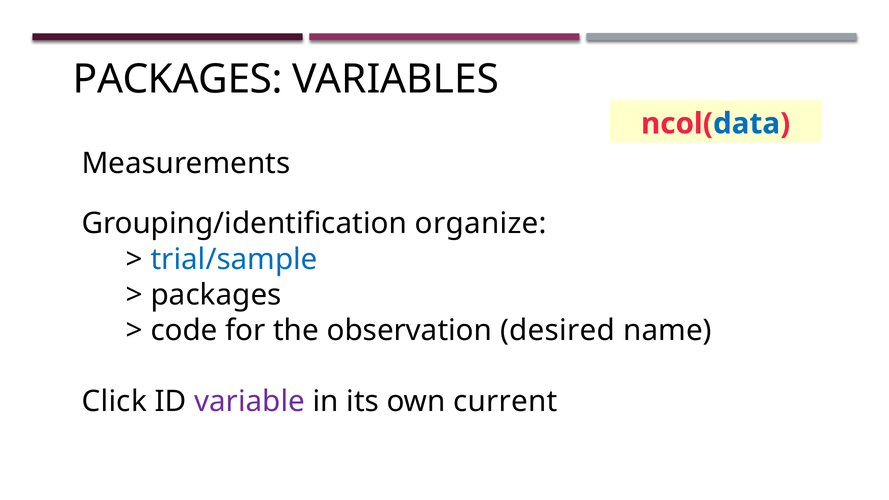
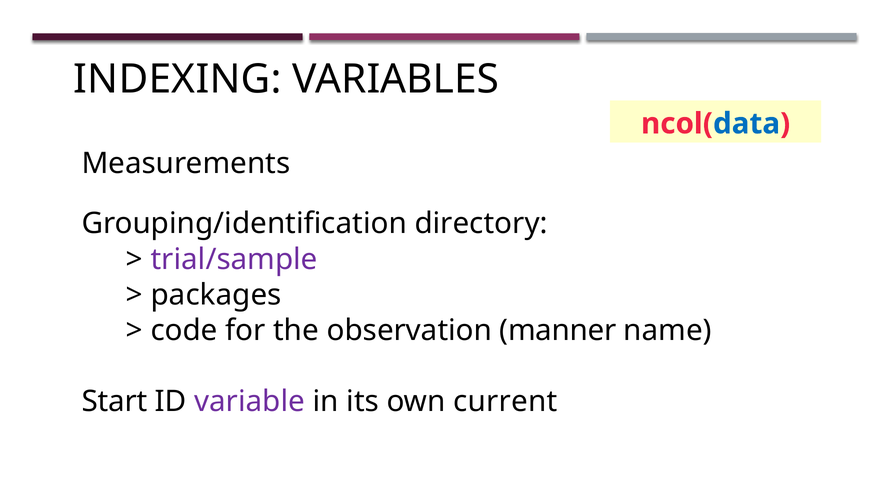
PACKAGES at (178, 79): PACKAGES -> INDEXING
organize: organize -> directory
trial/sample colour: blue -> purple
desired: desired -> manner
Click: Click -> Start
